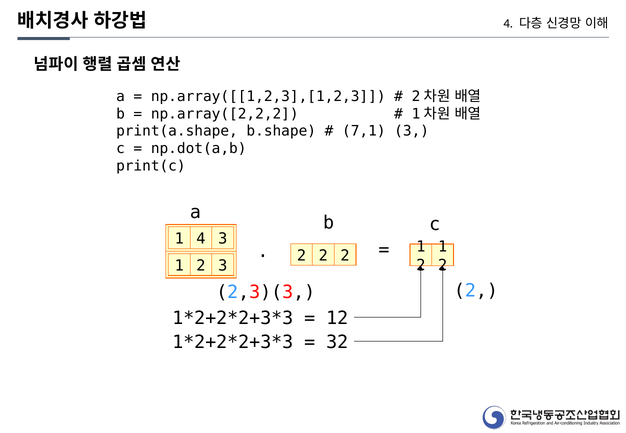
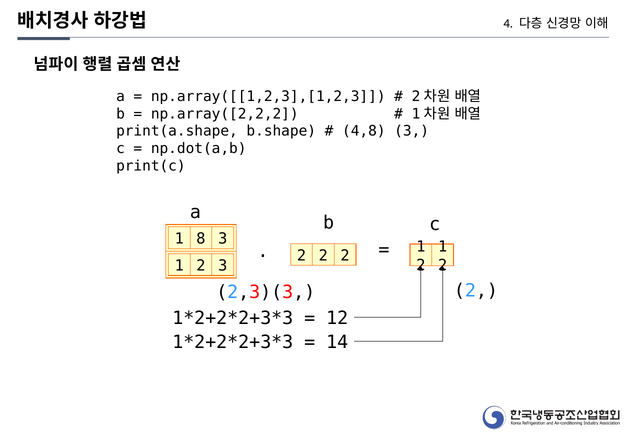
7,1: 7,1 -> 4,8
1 4: 4 -> 8
32: 32 -> 14
